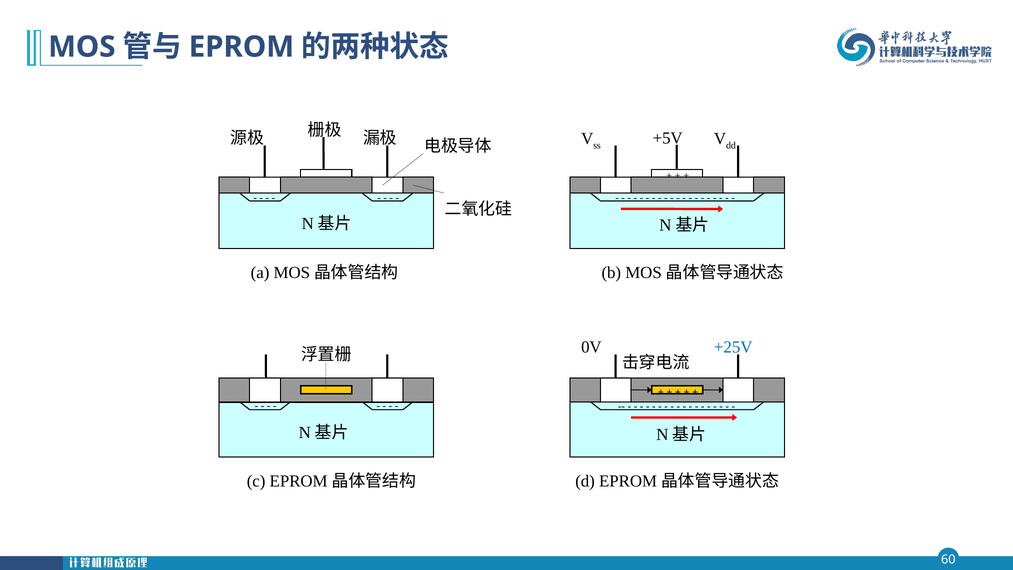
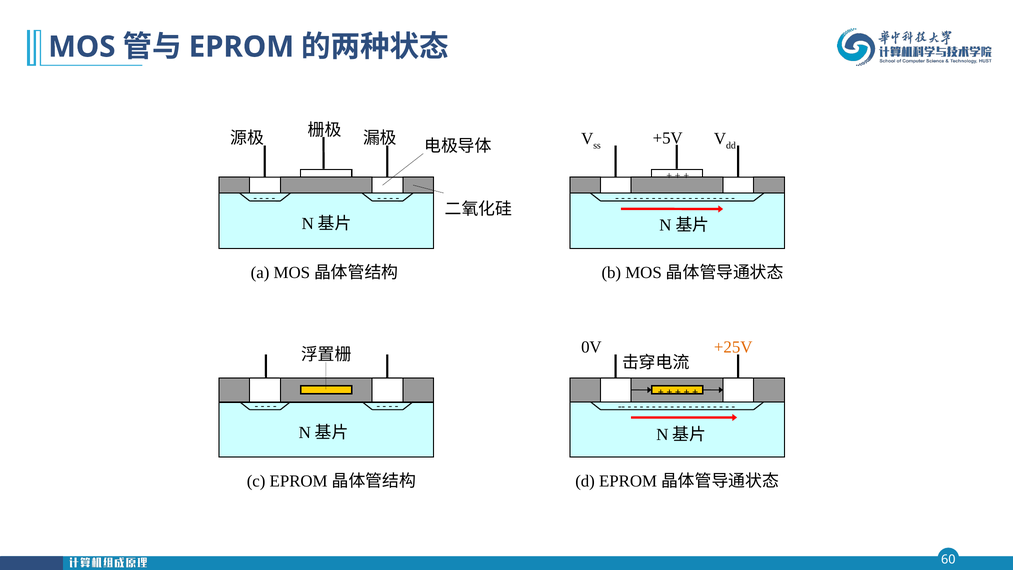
+25V colour: blue -> orange
